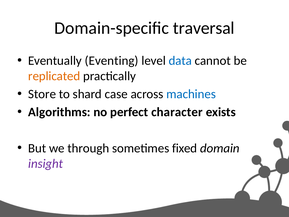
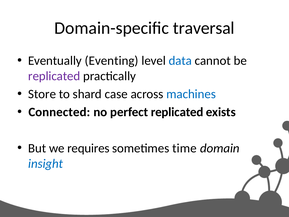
replicated at (54, 76) colour: orange -> purple
Algorithms: Algorithms -> Connected
perfect character: character -> replicated
through: through -> requires
fixed: fixed -> time
insight colour: purple -> blue
